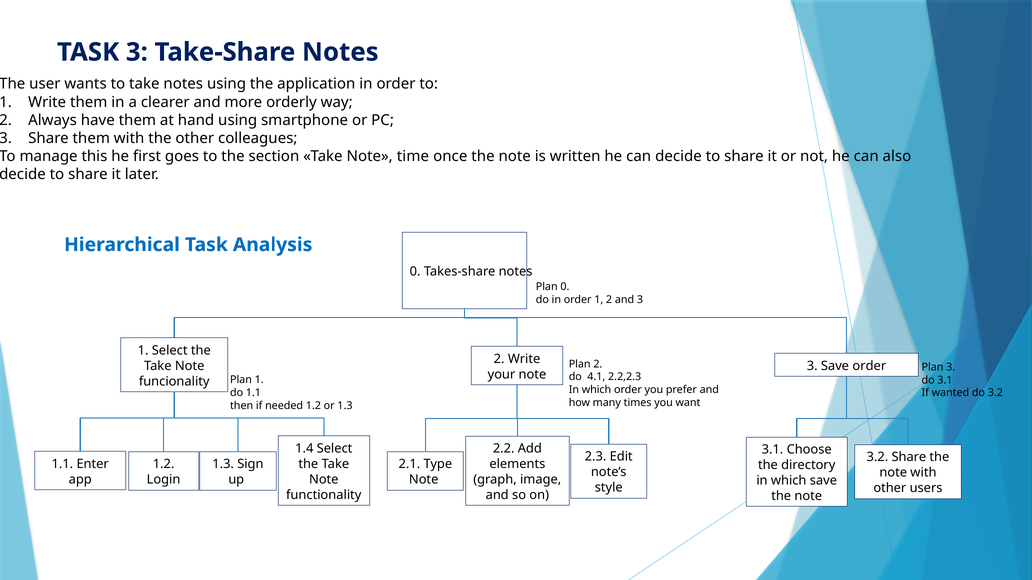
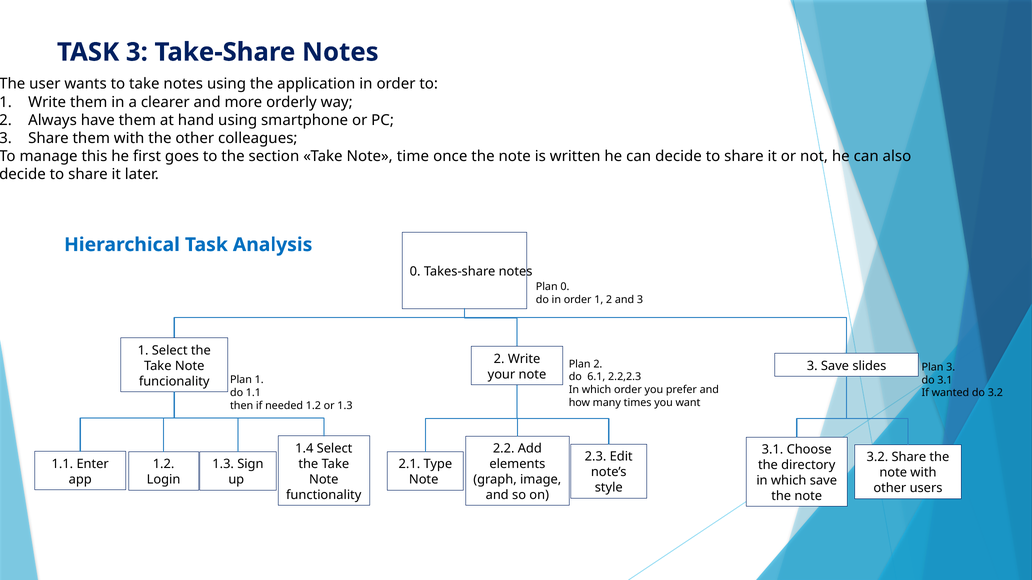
Save order: order -> slides
4.1: 4.1 -> 6.1
